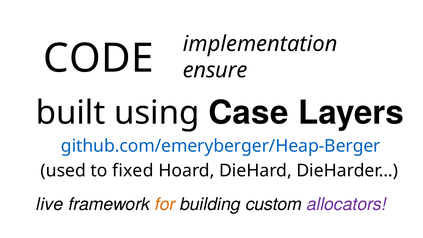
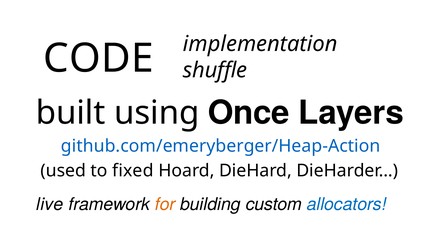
ensure: ensure -> shuffle
Case: Case -> Once
github.com/emeryberger/Heap-Berger: github.com/emeryberger/Heap-Berger -> github.com/emeryberger/Heap-Action
allocators colour: purple -> blue
